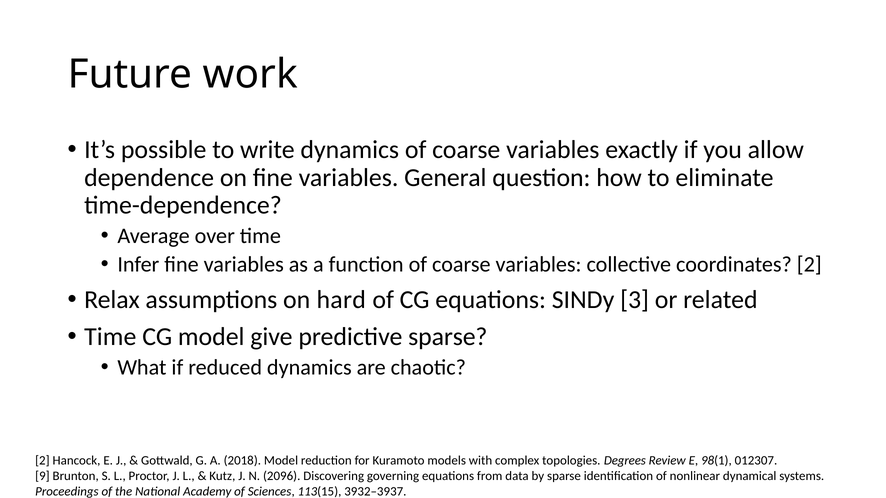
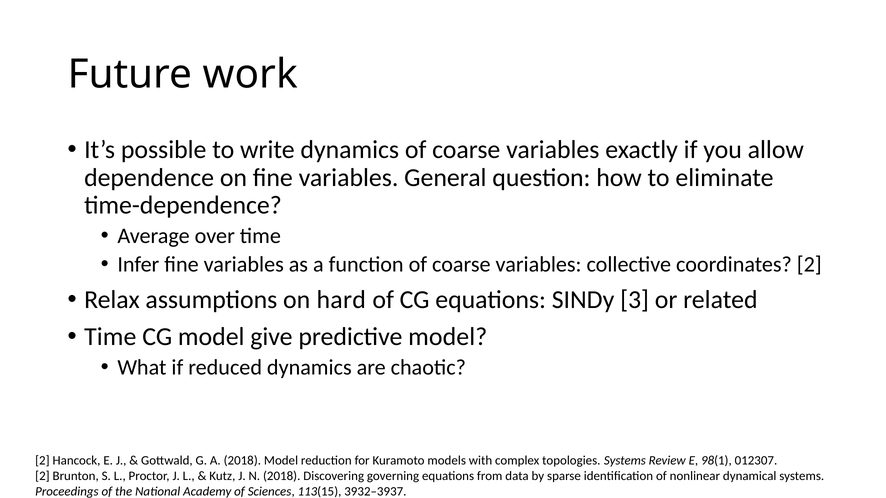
predictive sparse: sparse -> model
topologies Degrees: Degrees -> Systems
9 at (42, 476): 9 -> 2
N 2096: 2096 -> 2018
